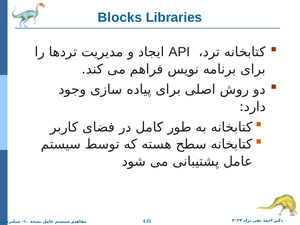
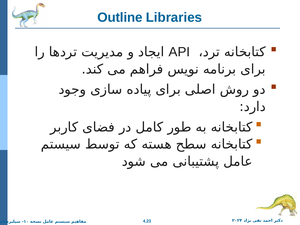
Blocks: Blocks -> Outline
